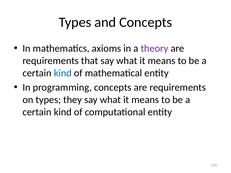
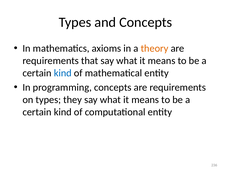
theory colour: purple -> orange
